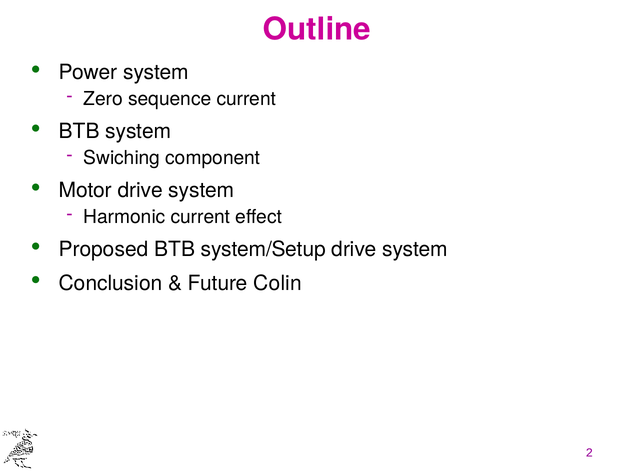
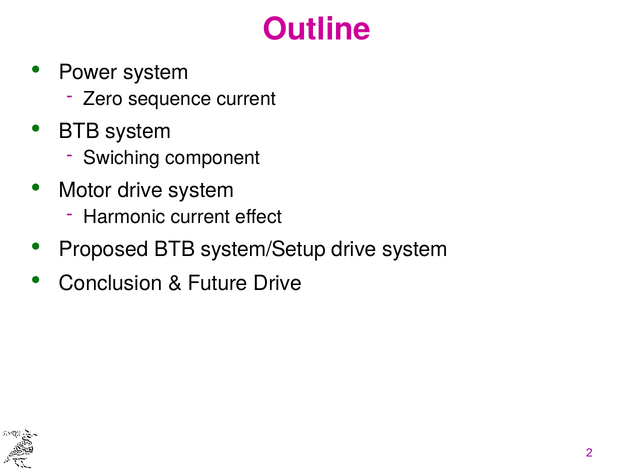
Future Colin: Colin -> Drive
